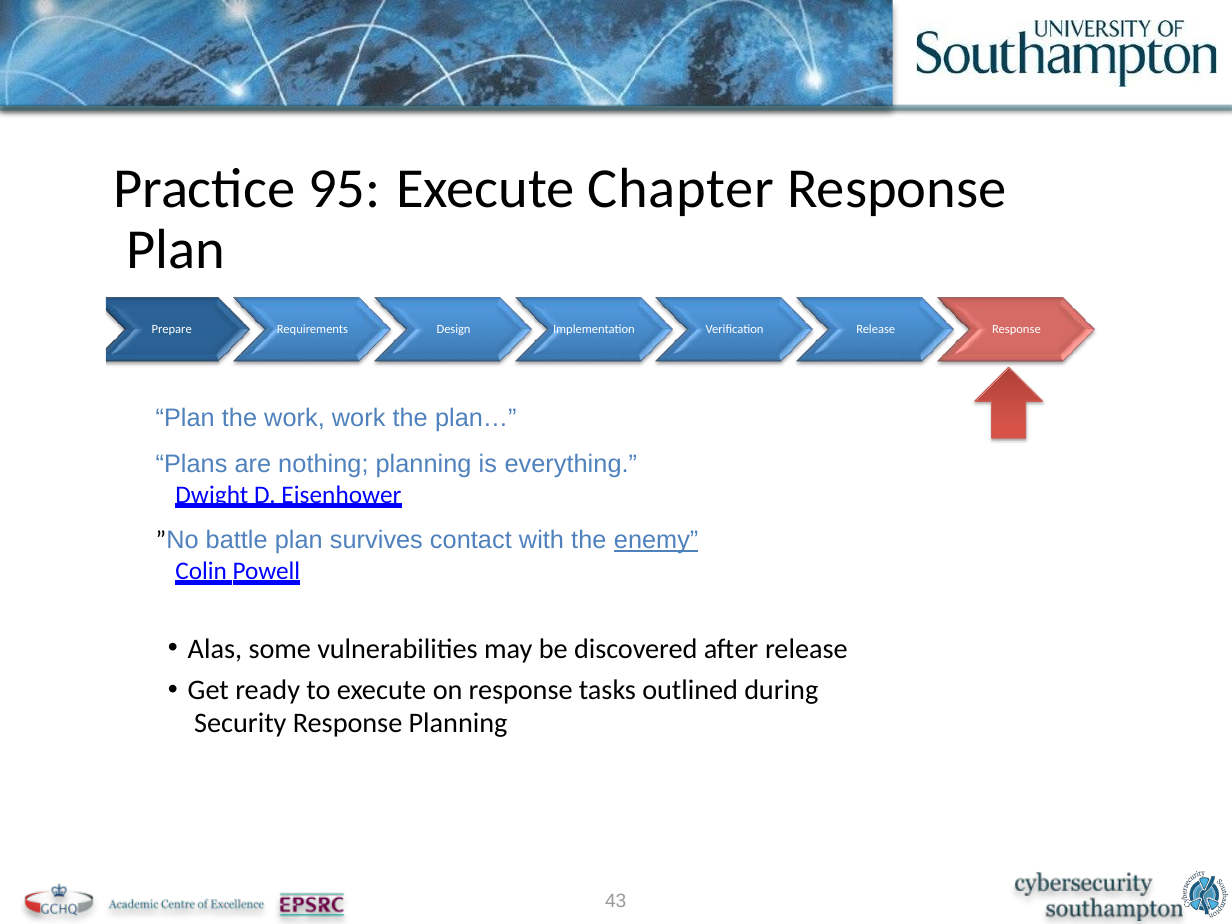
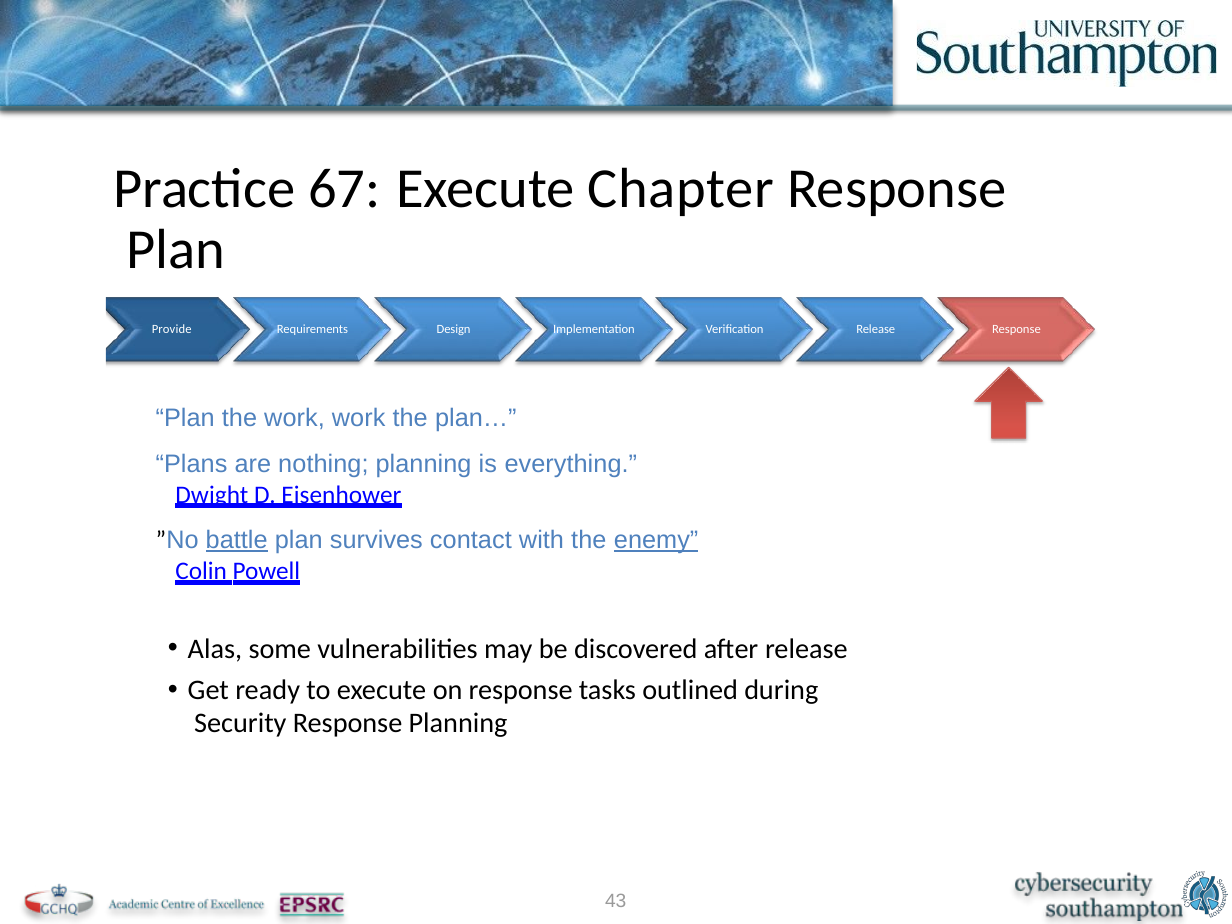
95: 95 -> 67
Prepare: Prepare -> Provide
battle underline: none -> present
